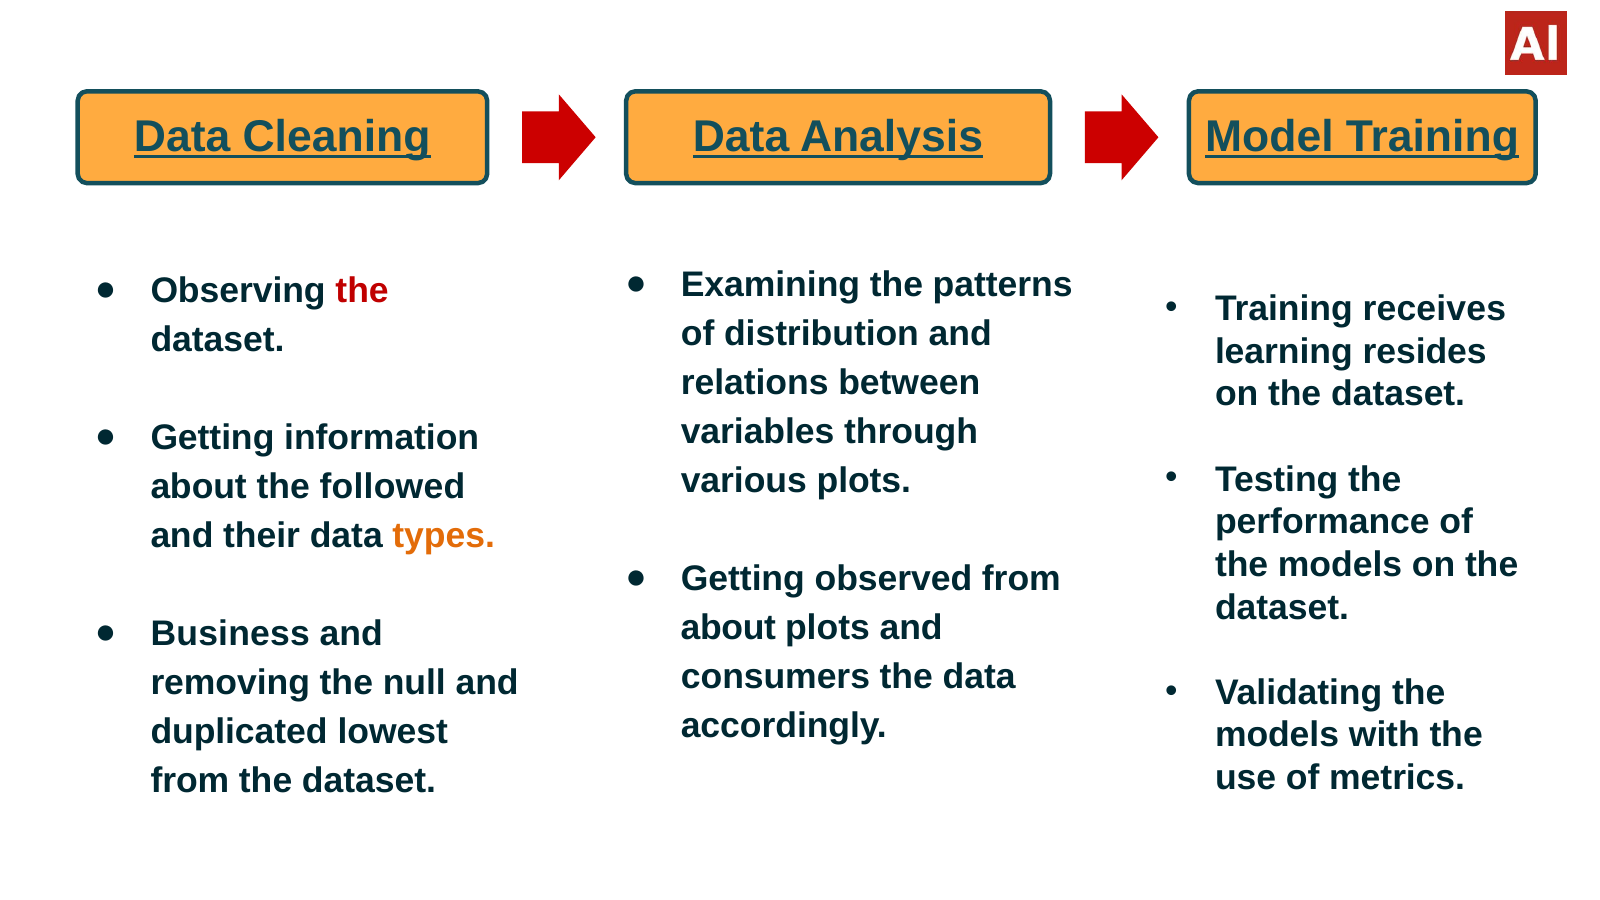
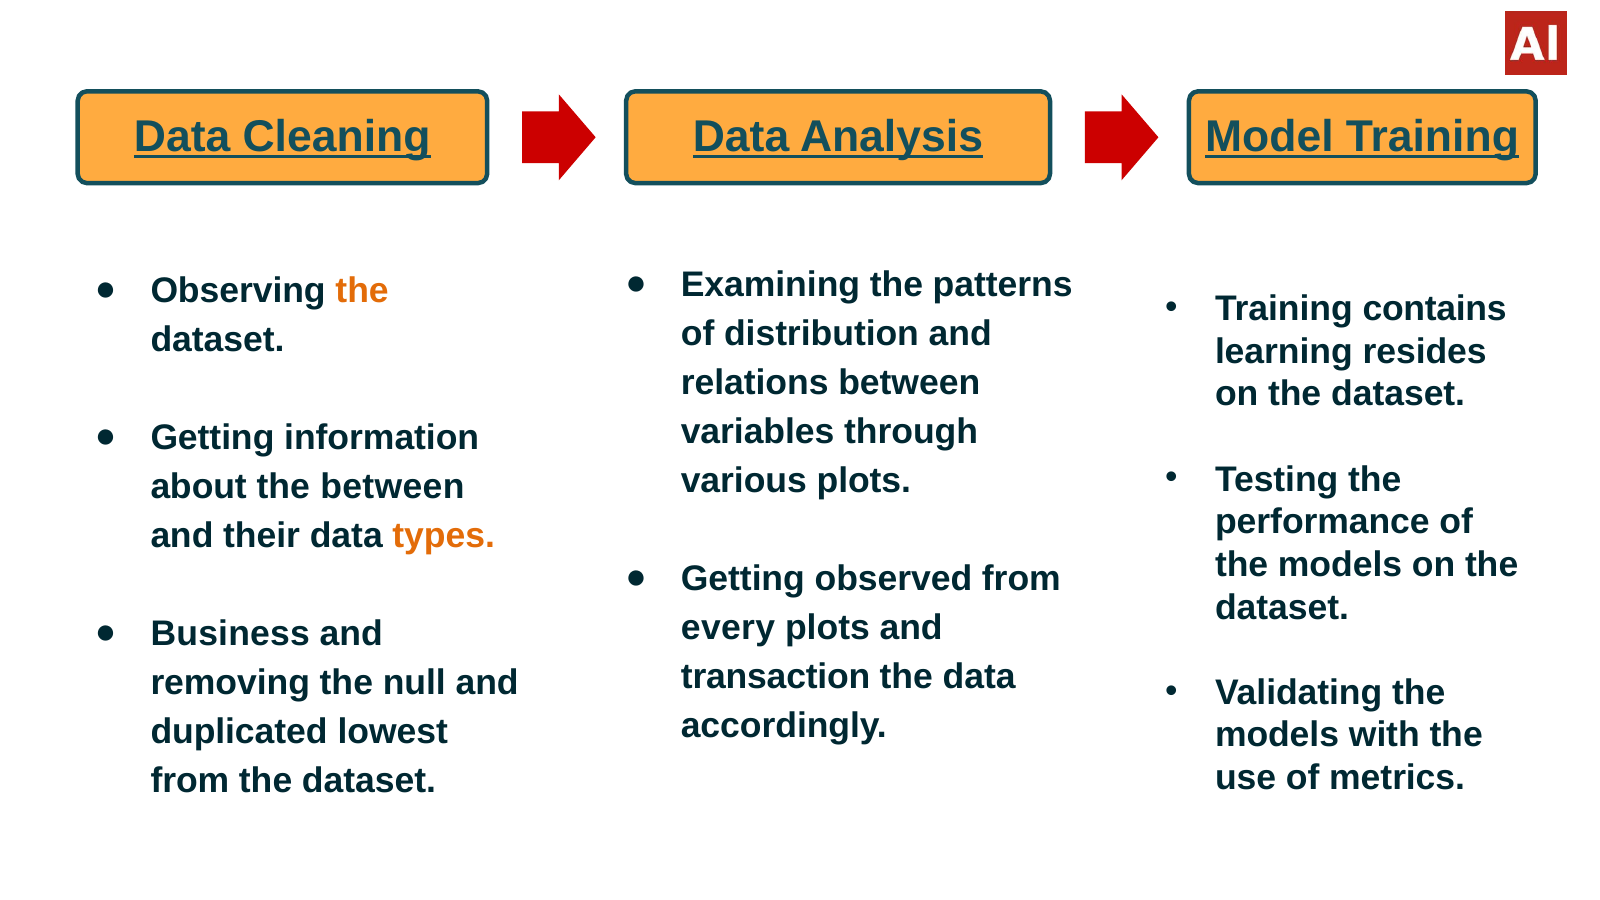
the at (362, 290) colour: red -> orange
receives: receives -> contains
the followed: followed -> between
about at (728, 628): about -> every
consumers: consumers -> transaction
